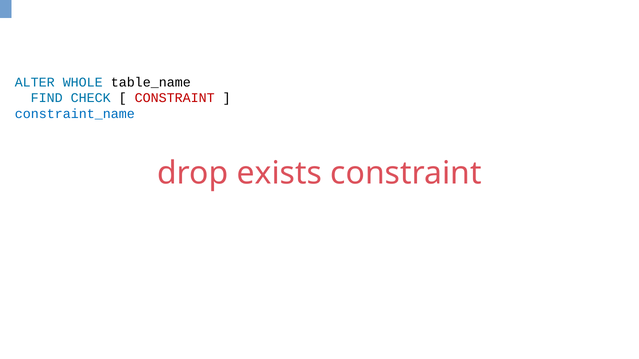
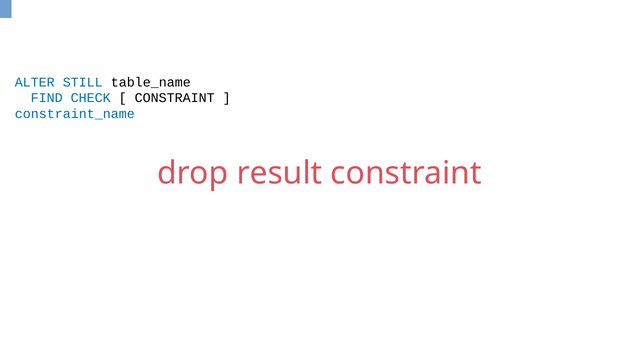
WHOLE: WHOLE -> STILL
CONSTRAINT at (175, 98) colour: red -> black
exists: exists -> result
